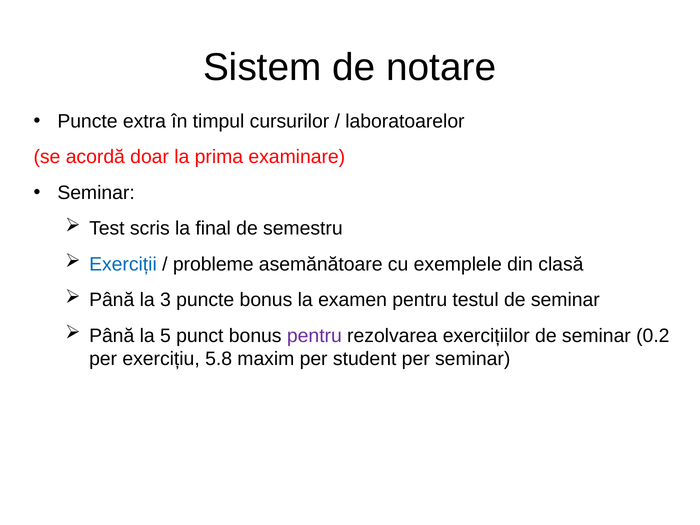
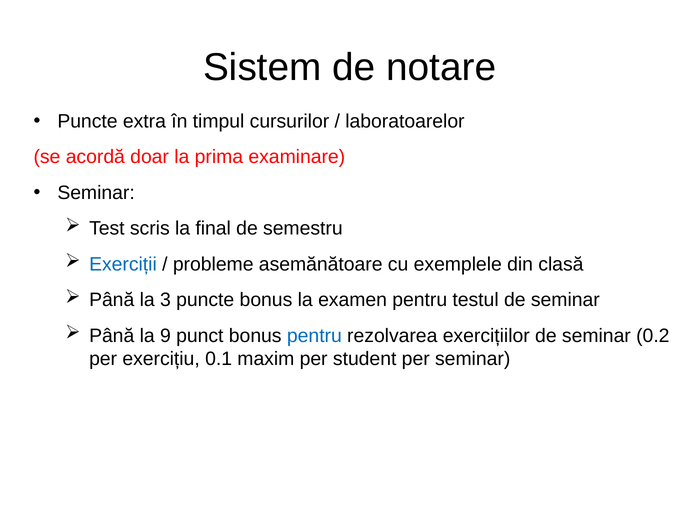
5: 5 -> 9
pentru at (314, 336) colour: purple -> blue
5.8: 5.8 -> 0.1
